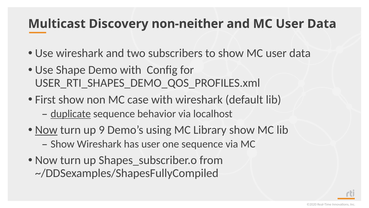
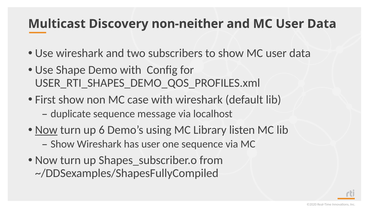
duplicate underline: present -> none
behavior: behavior -> message
9: 9 -> 6
Library show: show -> listen
